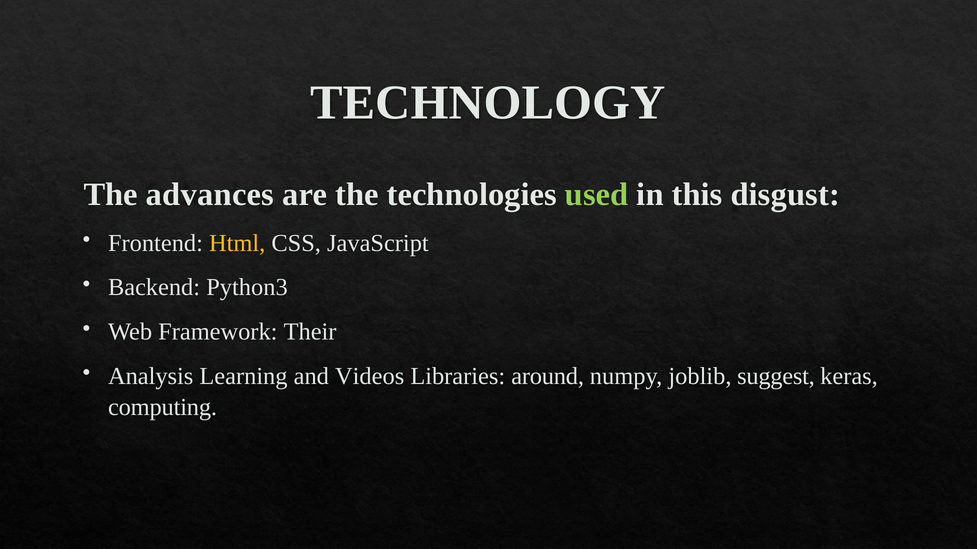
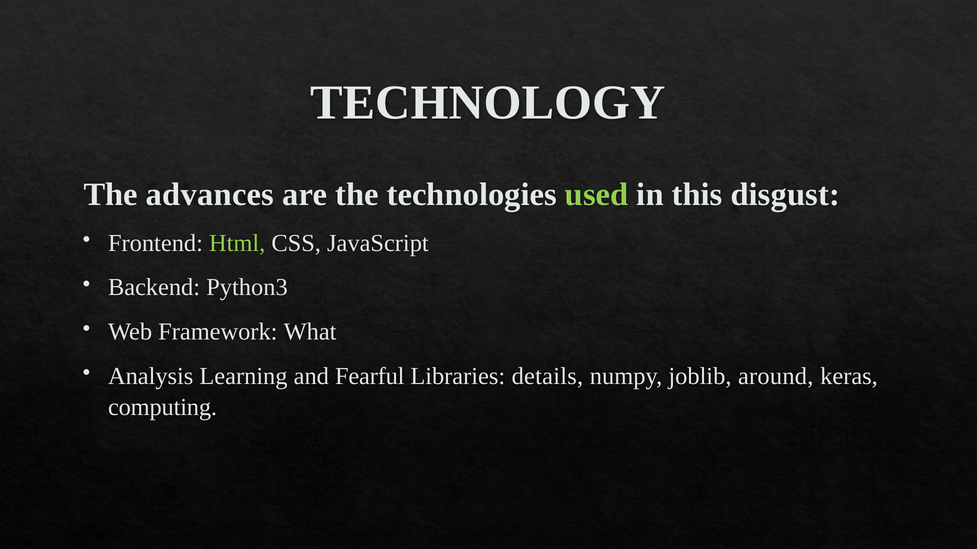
Html colour: yellow -> light green
Their: Their -> What
Videos: Videos -> Fearful
around: around -> details
suggest: suggest -> around
